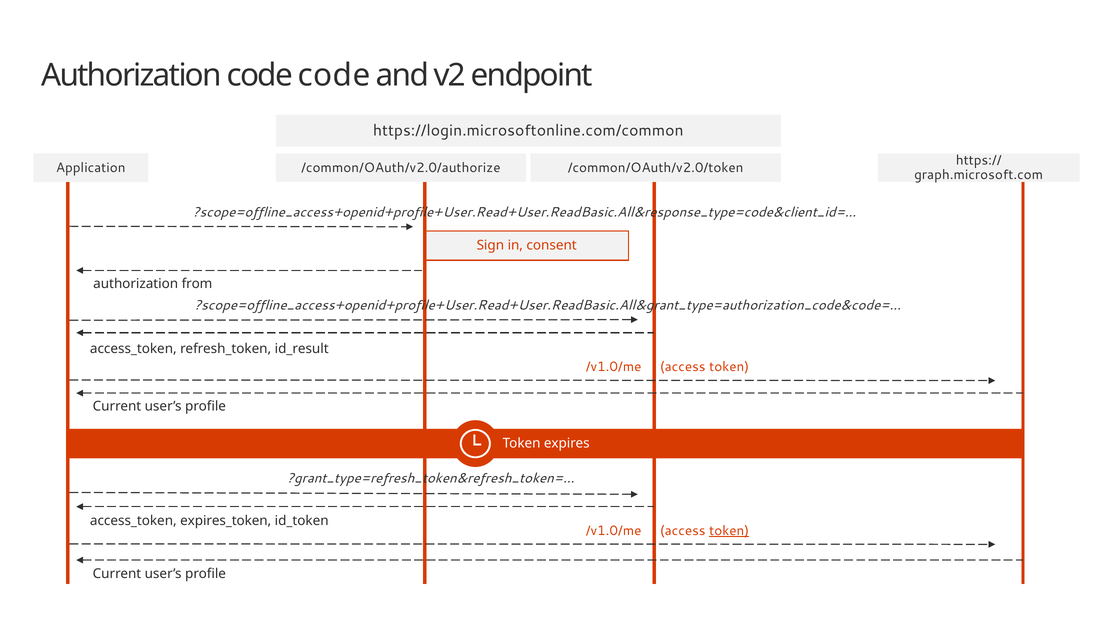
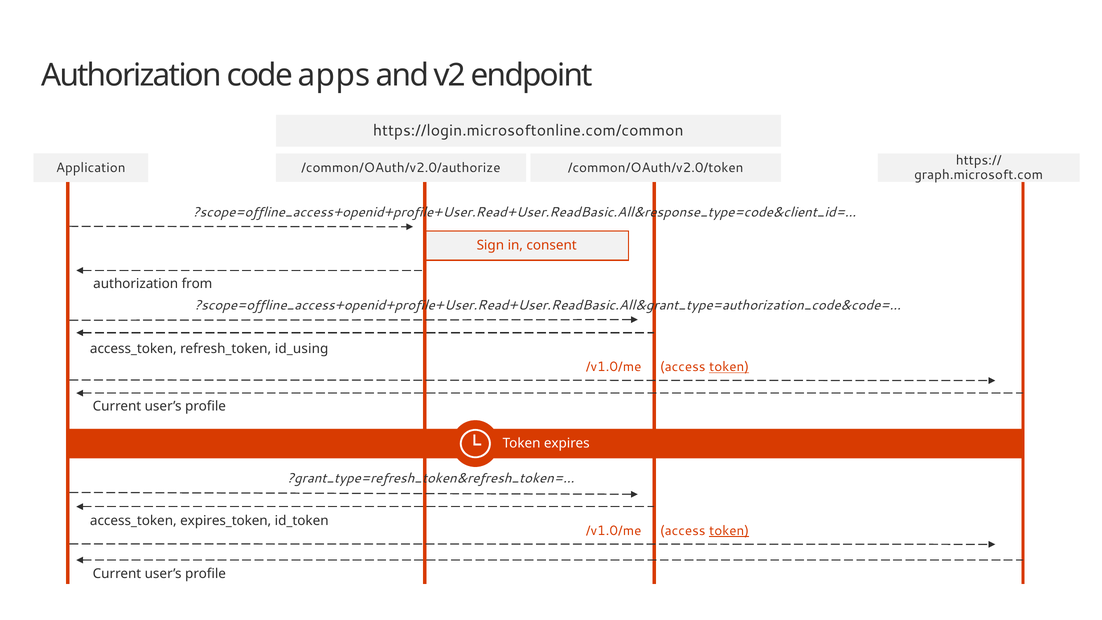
code code: code -> apps
id_result: id_result -> id_using
token at (729, 367) underline: none -> present
